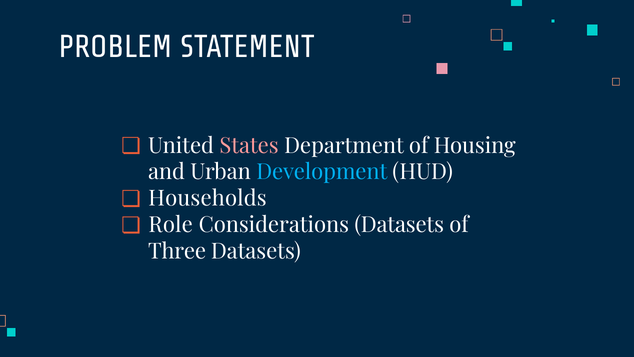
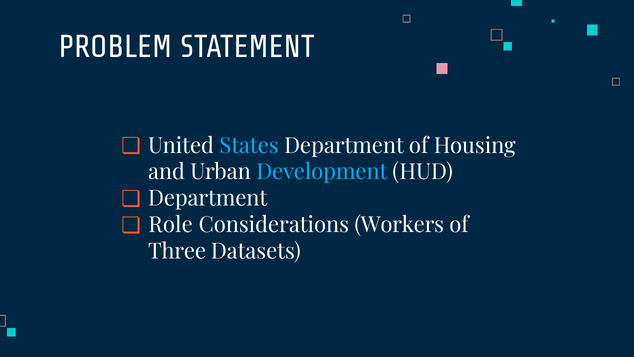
States colour: pink -> light blue
Households at (207, 198): Households -> Department
Considerations Datasets: Datasets -> Workers
